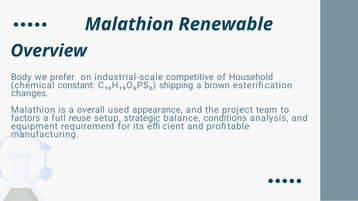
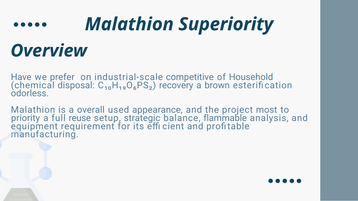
Renewable: Renewable -> Superiority
Body: Body -> Have
constant: constant -> disposal
shipping: shipping -> recovery
changes: changes -> odorless
team: team -> most
factors: factors -> priority
conditions: conditions -> flammable
